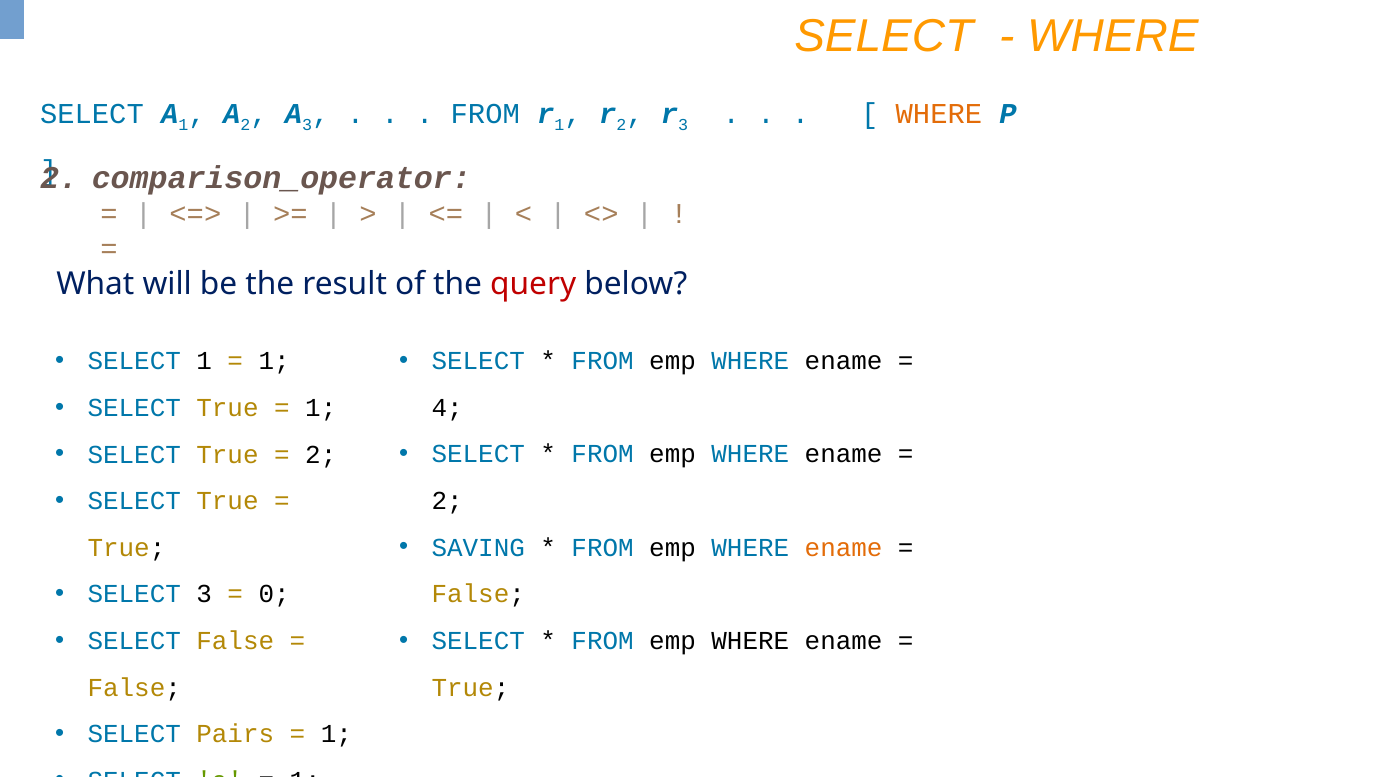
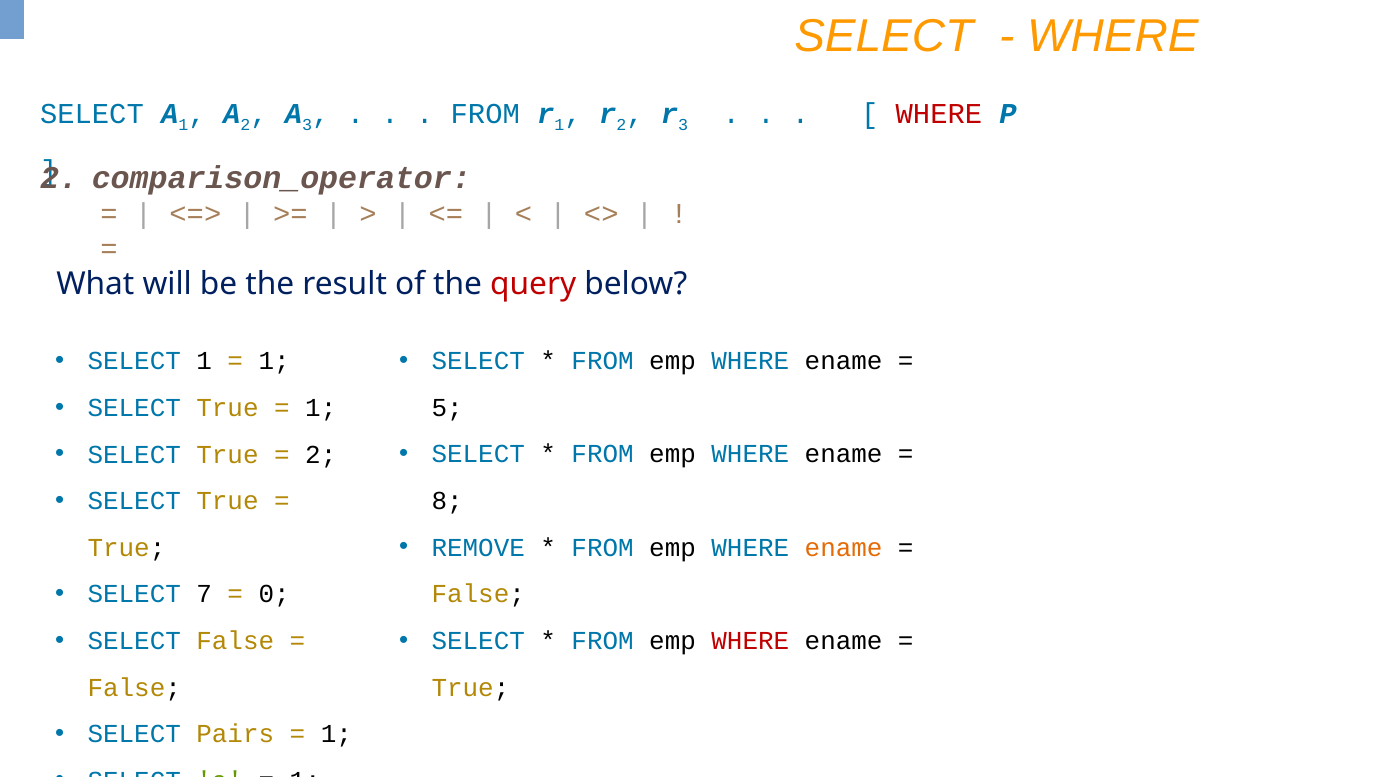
WHERE at (939, 114) colour: orange -> red
4: 4 -> 5
2 at (447, 501): 2 -> 8
SAVING: SAVING -> REMOVE
SELECT 3: 3 -> 7
WHERE at (750, 641) colour: black -> red
